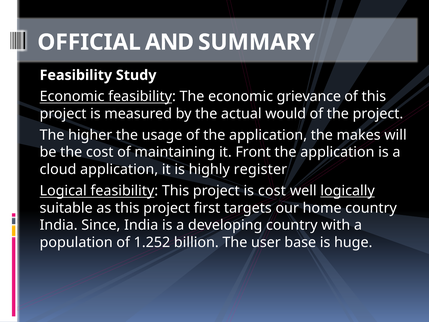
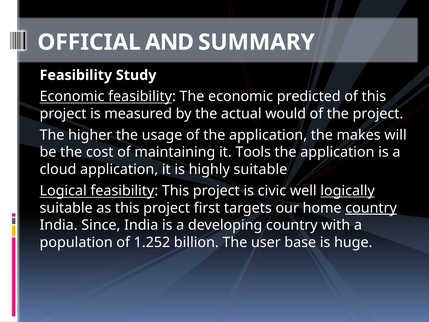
grievance: grievance -> predicted
Front: Front -> Tools
highly register: register -> suitable
is cost: cost -> civic
country at (371, 208) underline: none -> present
